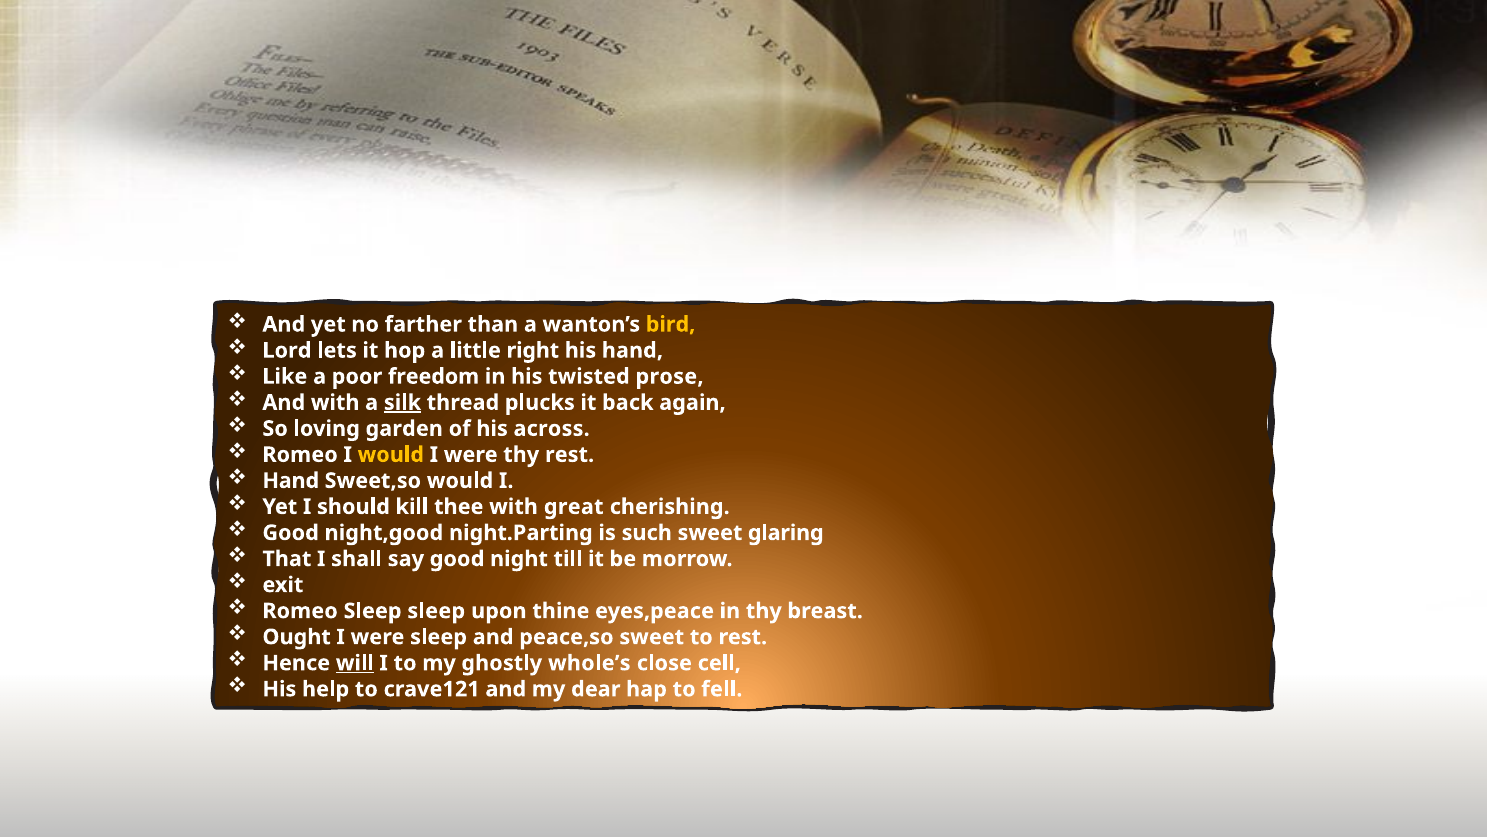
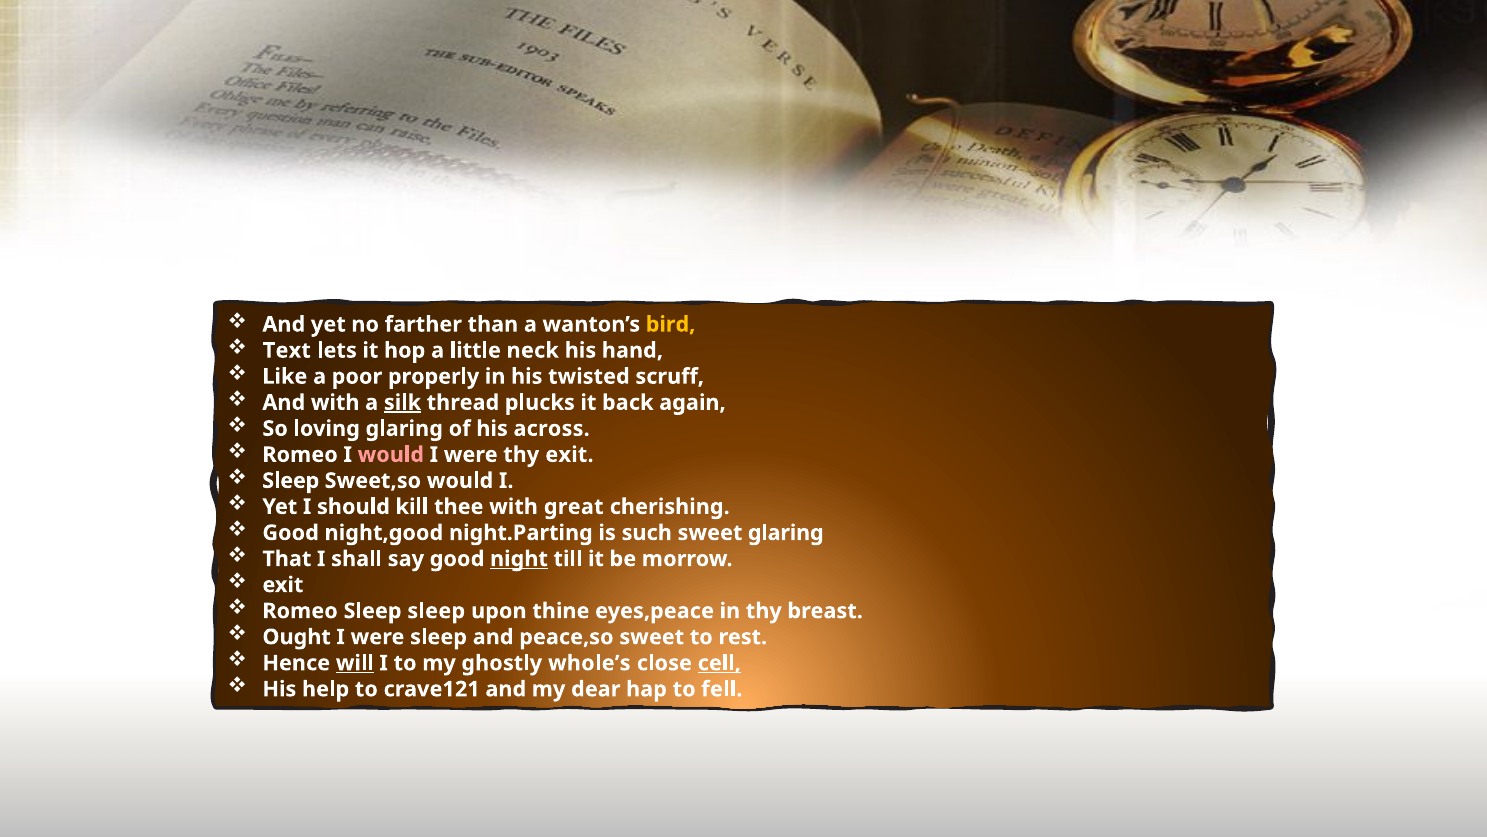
Lord: Lord -> Text
right: right -> neck
freedom: freedom -> properly
prose: prose -> scruff
loving garden: garden -> glaring
would at (391, 454) colour: yellow -> pink
thy rest: rest -> exit
Hand at (291, 480): Hand -> Sleep
night underline: none -> present
cell underline: none -> present
